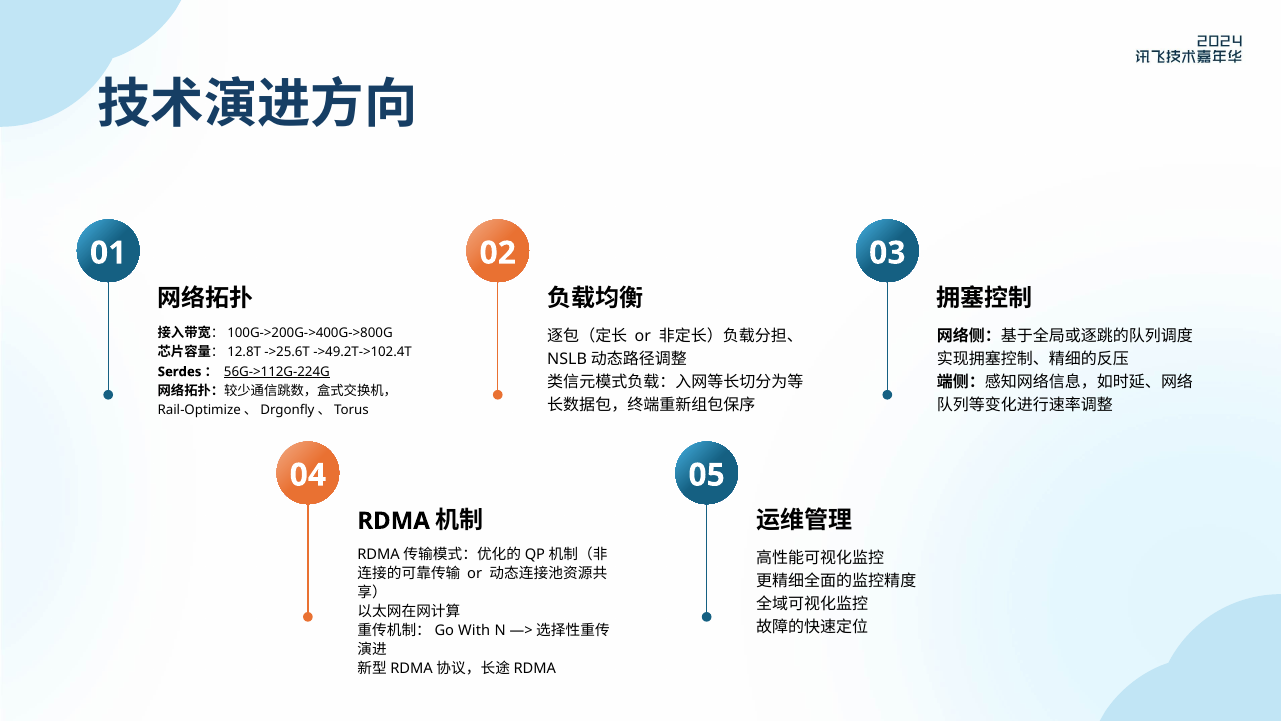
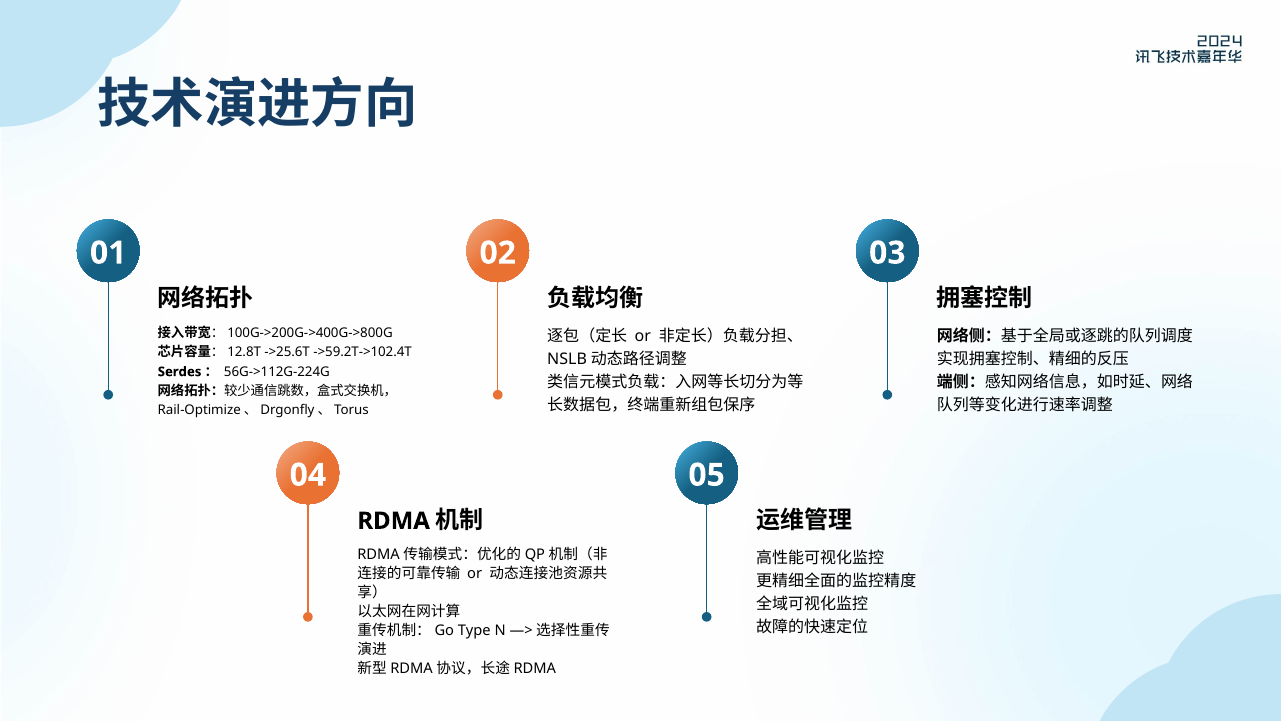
->49.2T->102.4T: ->49.2T->102.4T -> ->59.2T->102.4T
56G->112G-224G underline: present -> none
With: With -> Type
